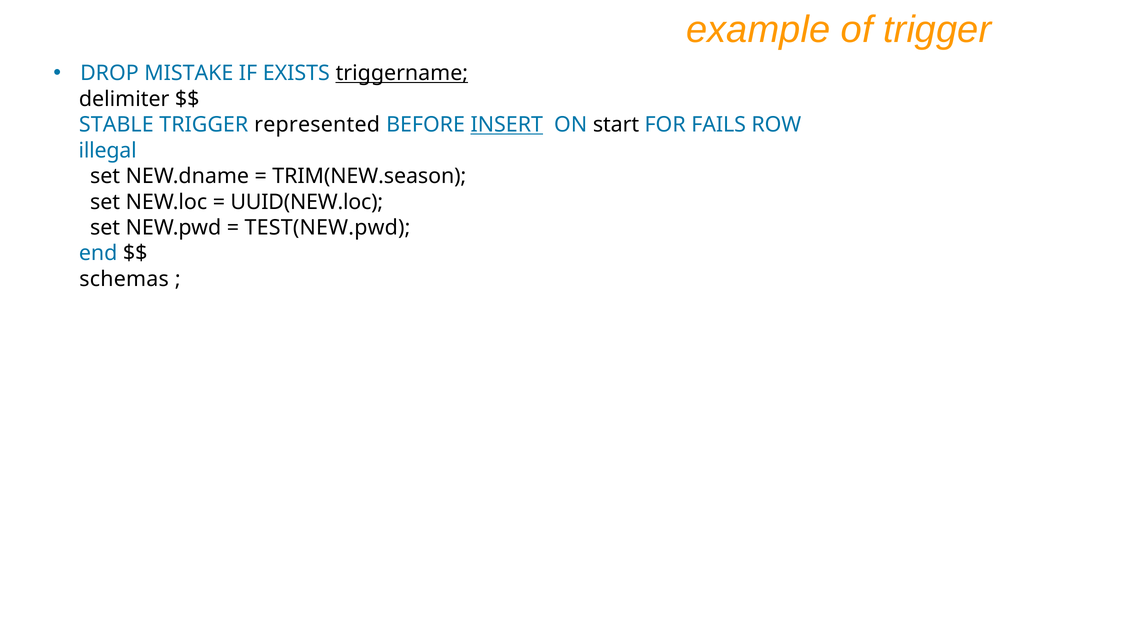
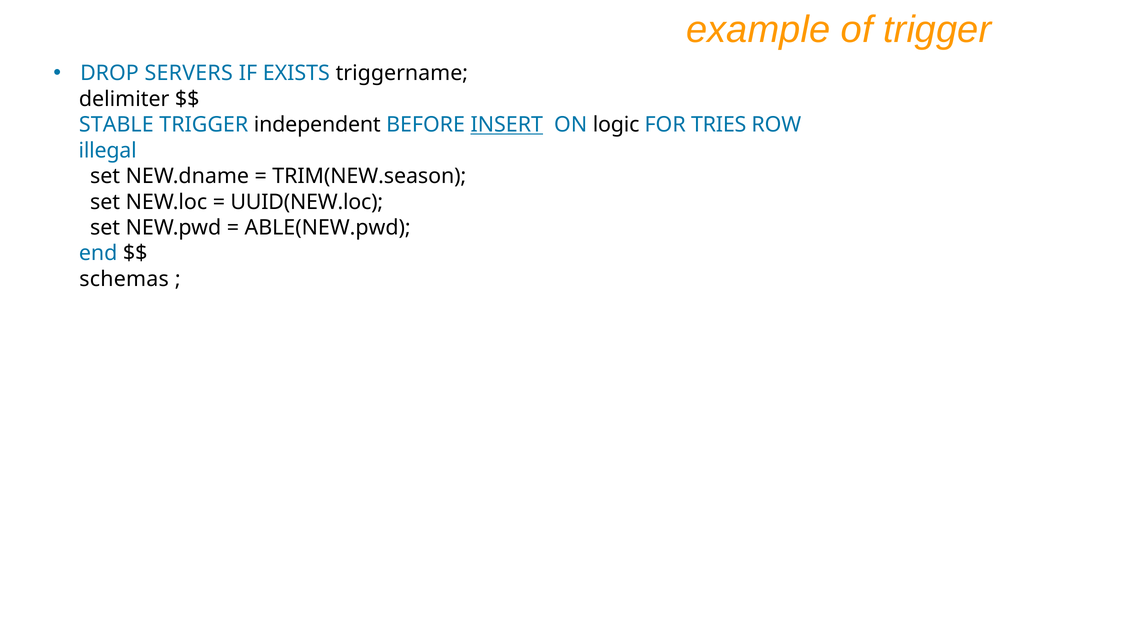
MISTAKE: MISTAKE -> SERVERS
triggername underline: present -> none
represented: represented -> independent
start: start -> logic
FAILS: FAILS -> TRIES
TEST(NEW.pwd: TEST(NEW.pwd -> ABLE(NEW.pwd
